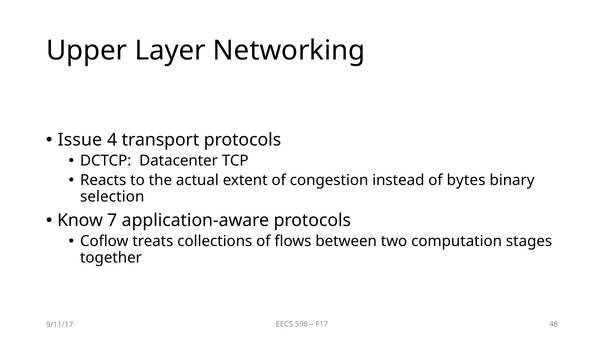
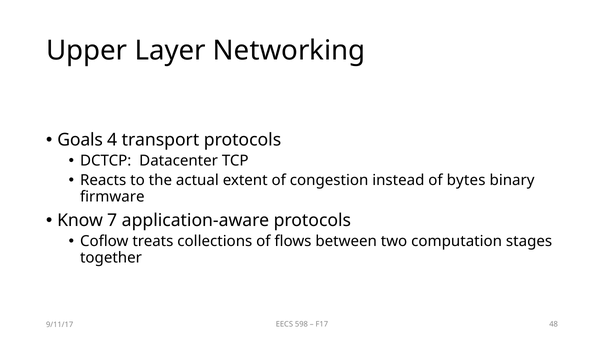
Issue: Issue -> Goals
selection: selection -> firmware
